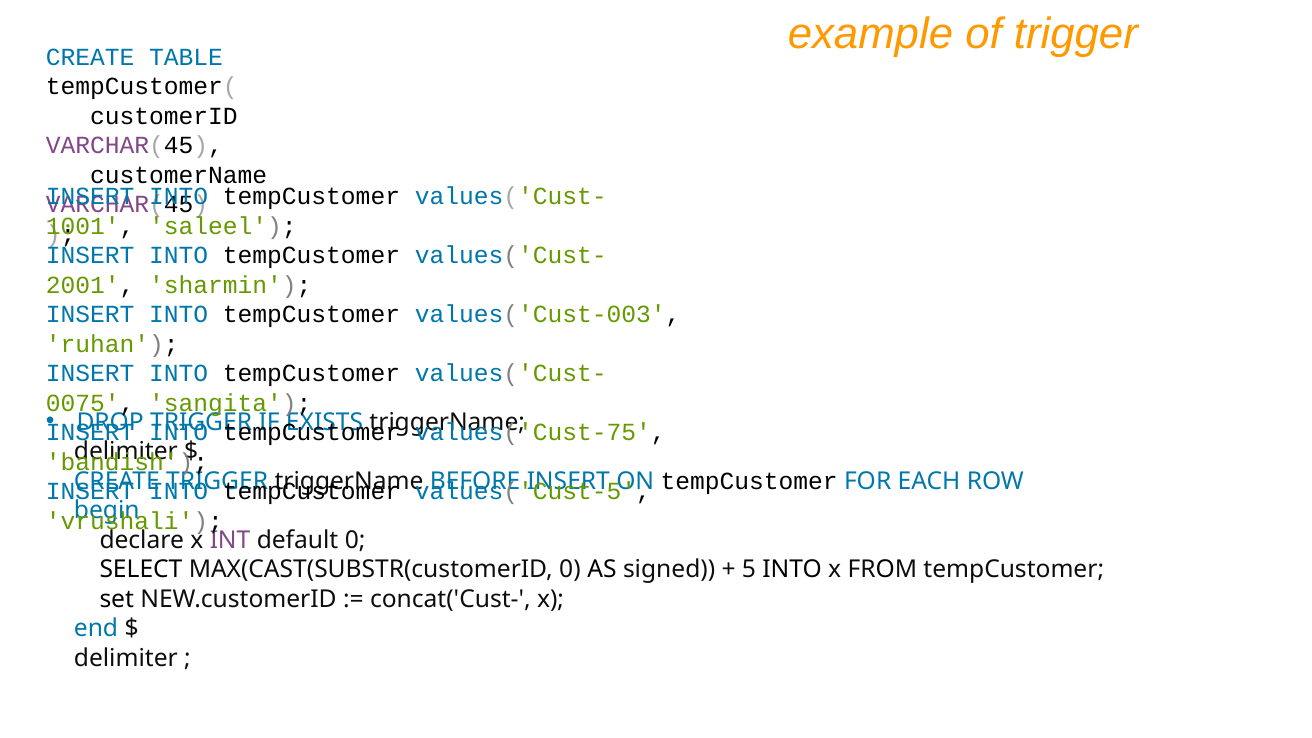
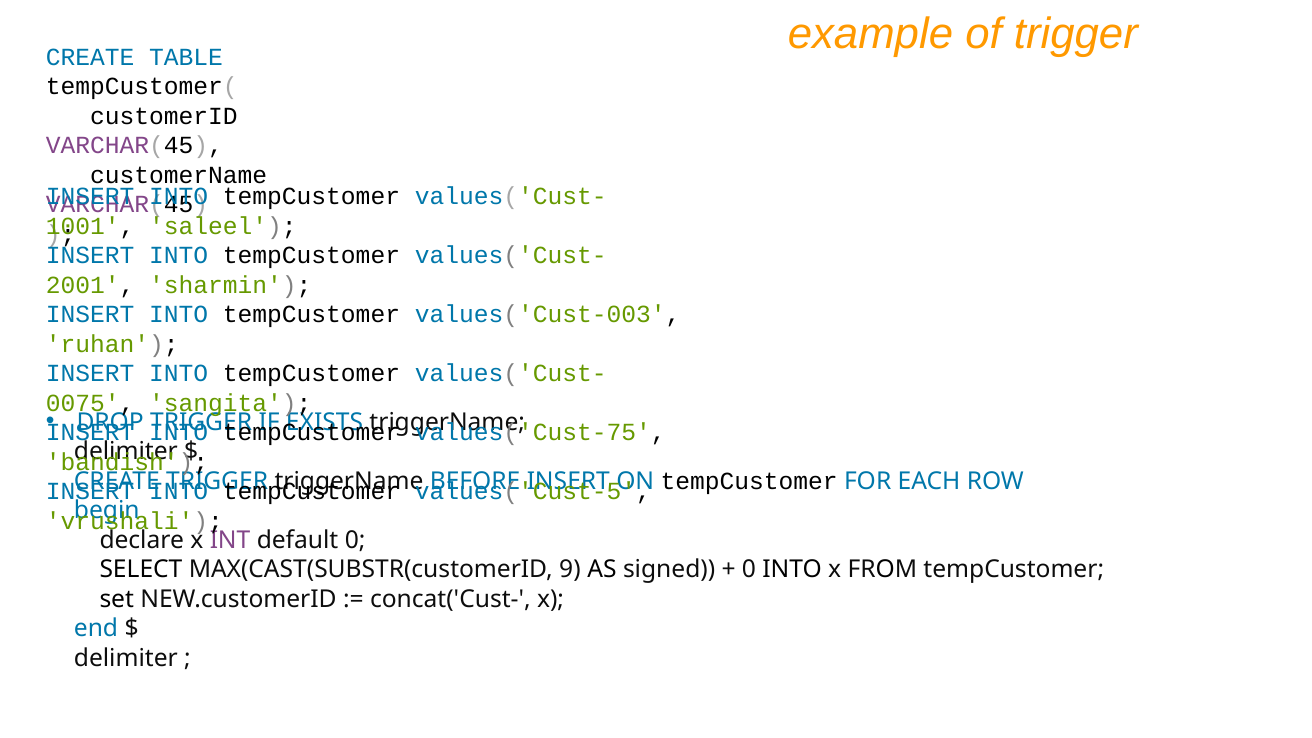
MAX(CAST(SUBSTR(customerID 0: 0 -> 9
5 at (749, 570): 5 -> 0
